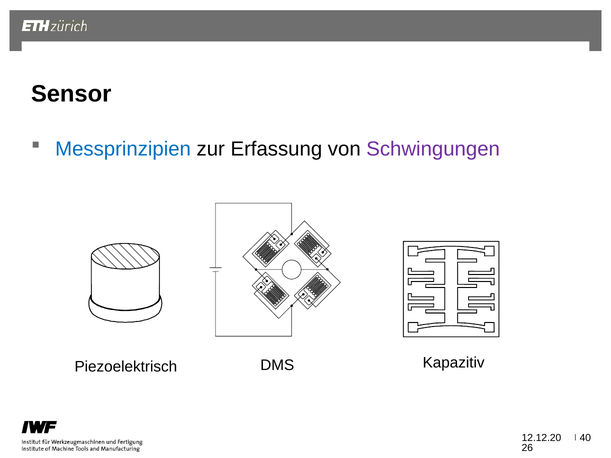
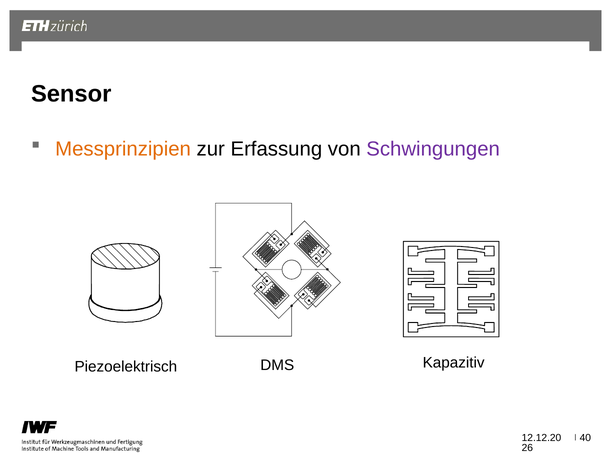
Messprinzipien colour: blue -> orange
